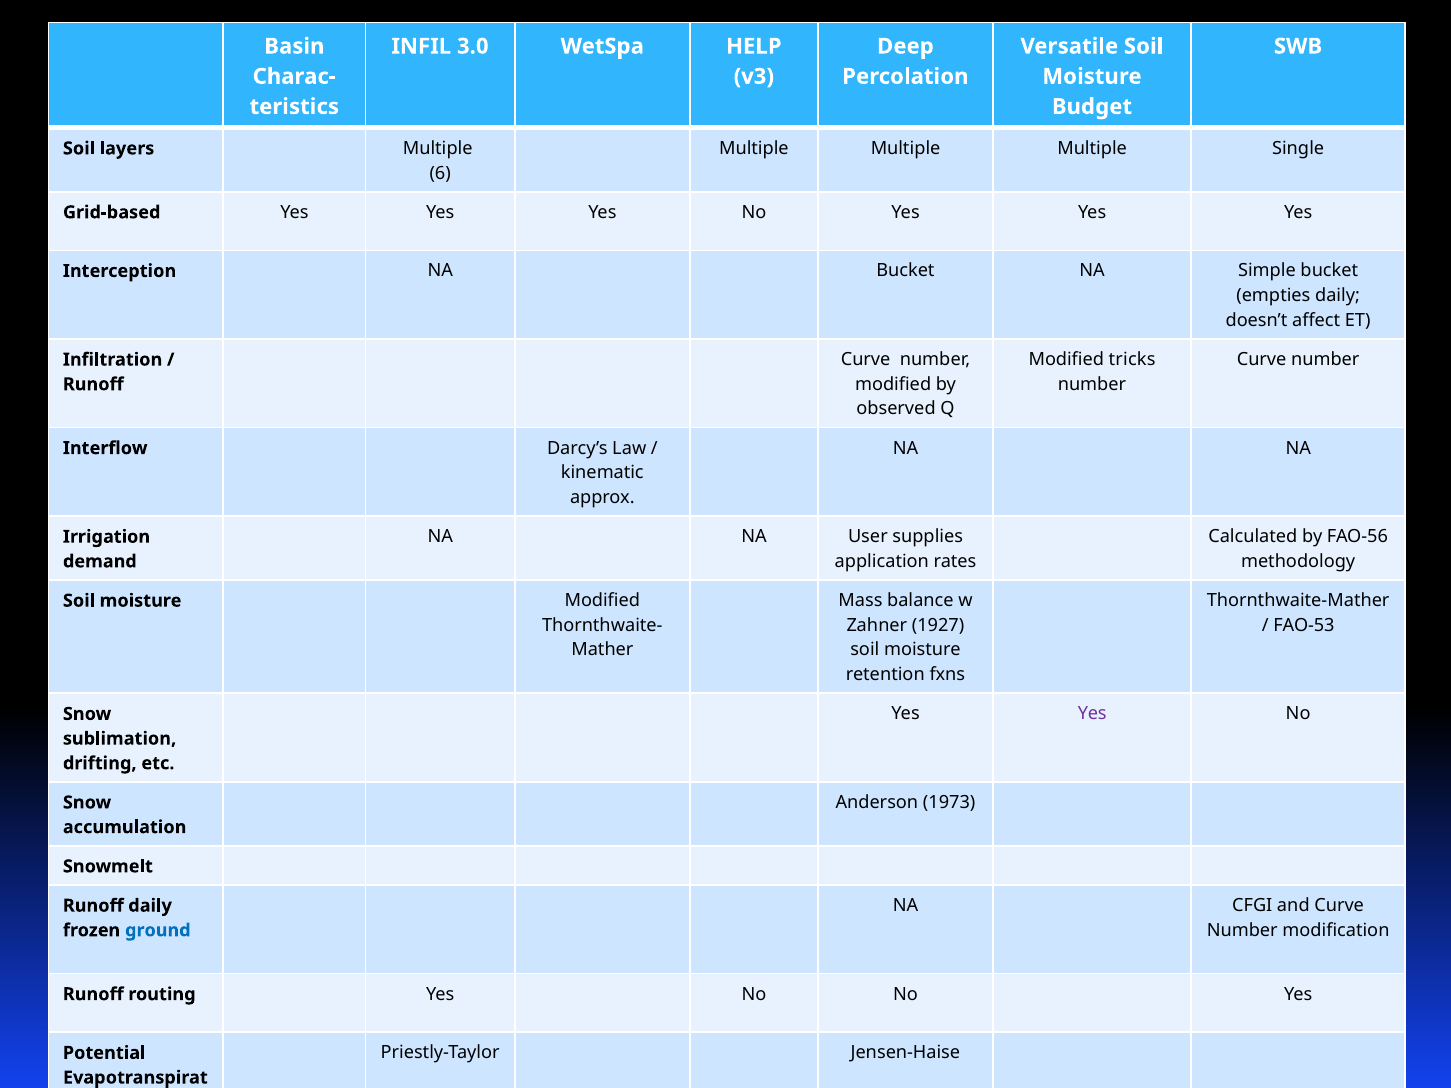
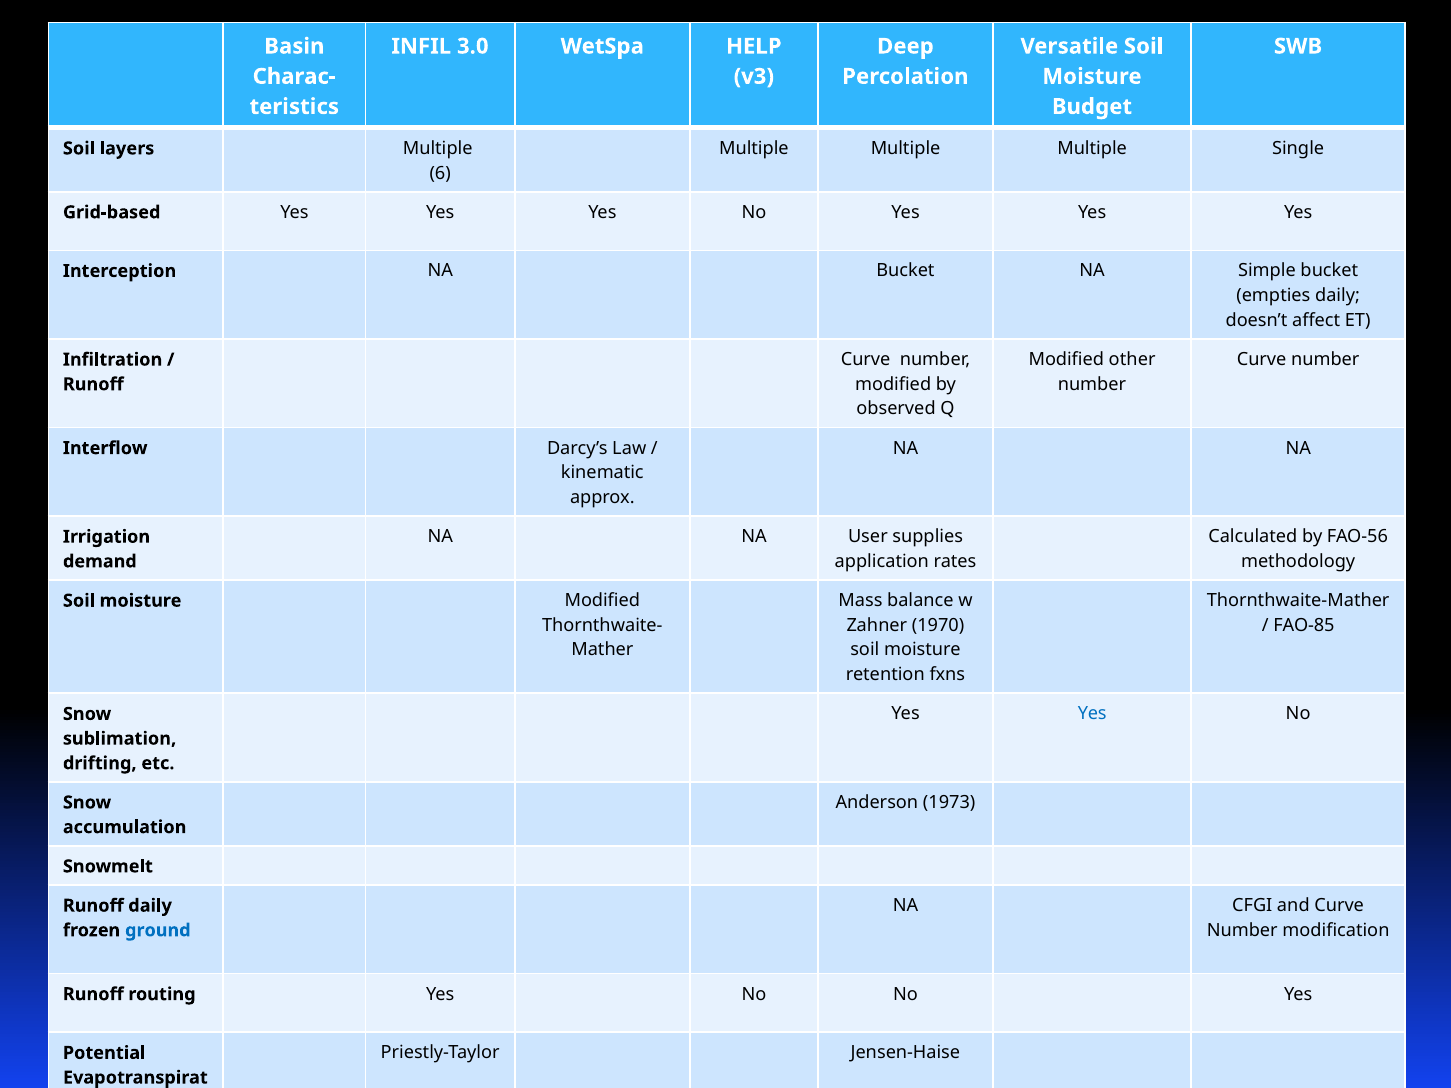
tricks: tricks -> other
1927: 1927 -> 1970
FAO-53: FAO-53 -> FAO-85
Yes at (1092, 714) colour: purple -> blue
